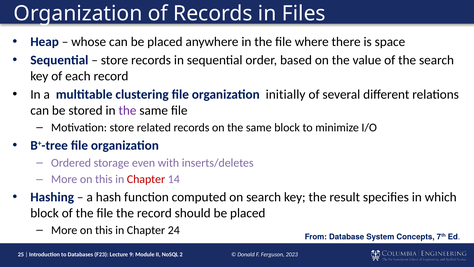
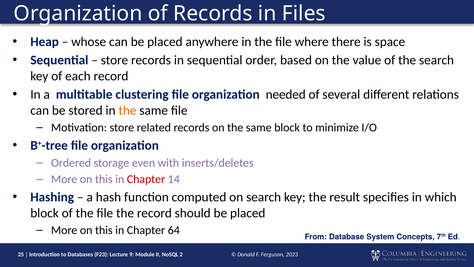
initially: initially -> needed
the at (127, 110) colour: purple -> orange
24: 24 -> 64
